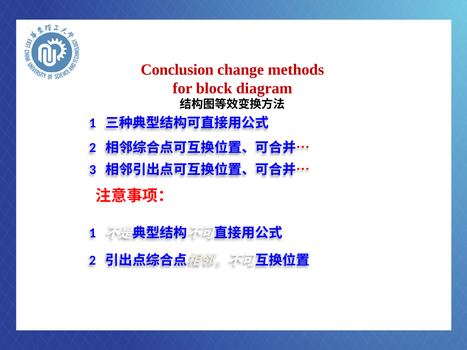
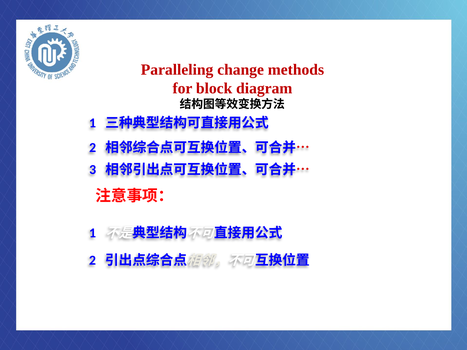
Conclusion: Conclusion -> Paralleling
